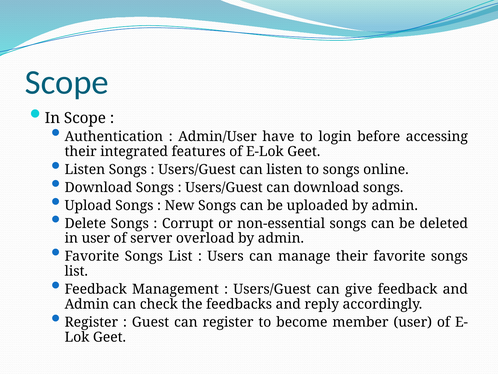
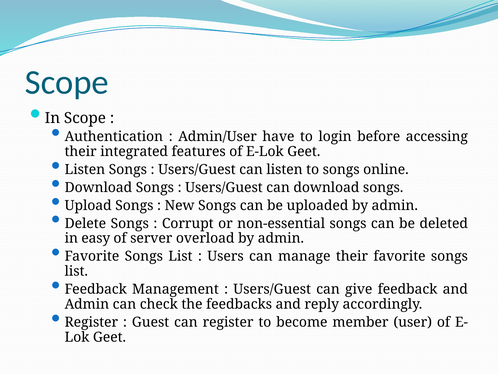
in user: user -> easy
